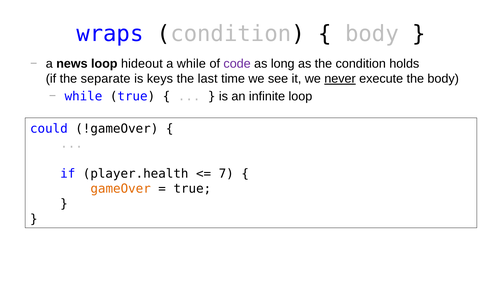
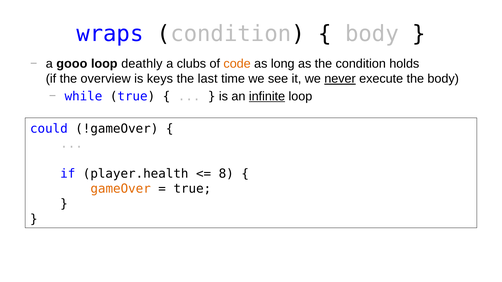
news: news -> gooo
hideout: hideout -> deathly
a while: while -> clubs
code colour: purple -> orange
separate: separate -> overview
infinite underline: none -> present
7: 7 -> 8
